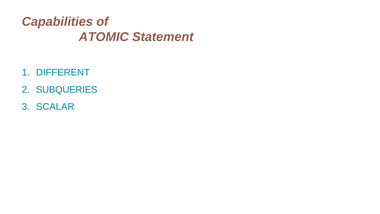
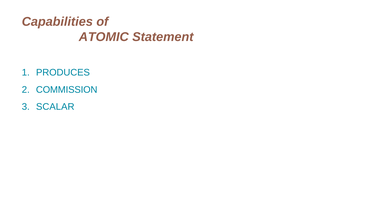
DIFFERENT: DIFFERENT -> PRODUCES
SUBQUERIES: SUBQUERIES -> COMMISSION
